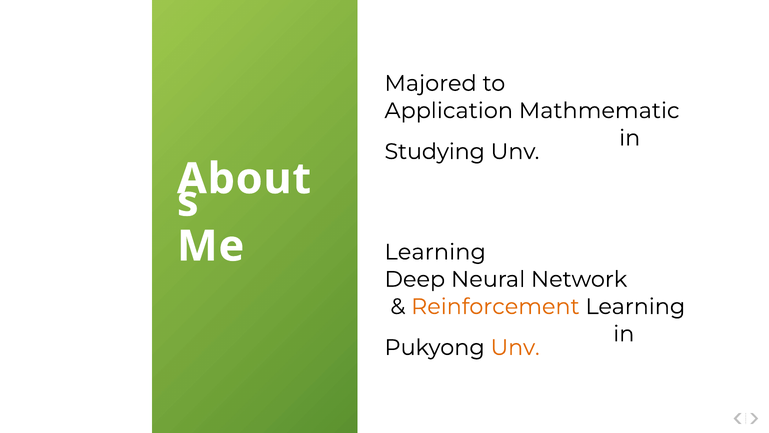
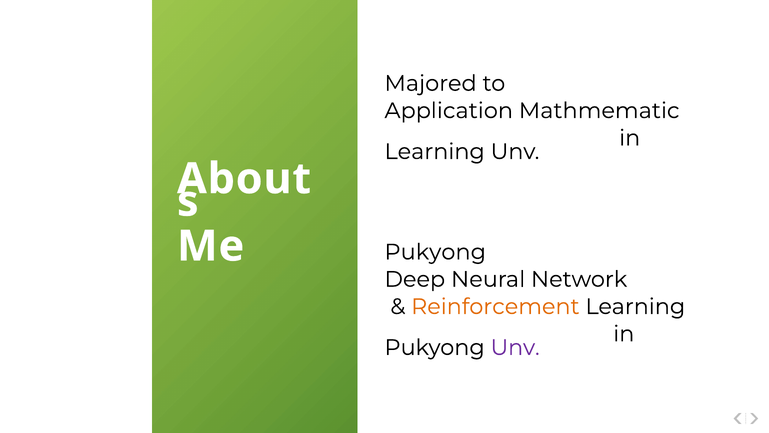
Studying at (435, 151): Studying -> Learning
Me Learning: Learning -> Pukyong
Unv at (515, 347) colour: orange -> purple
